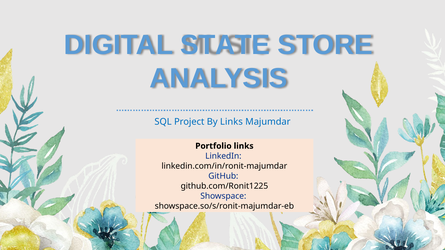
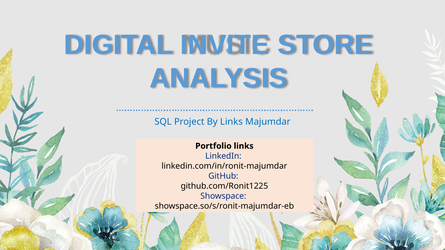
STATE: STATE -> INVITE
